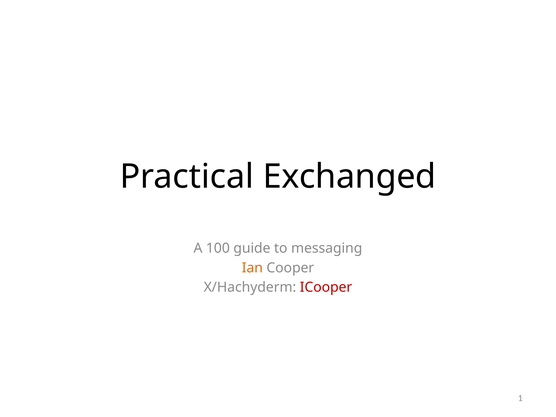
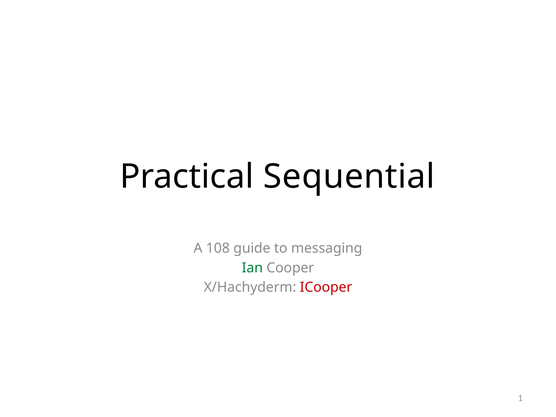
Exchanged: Exchanged -> Sequential
100: 100 -> 108
Ian colour: orange -> green
